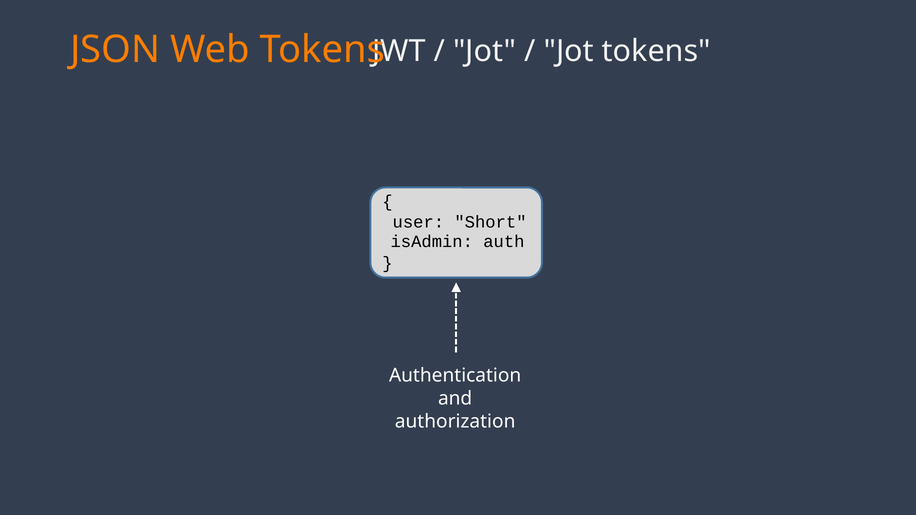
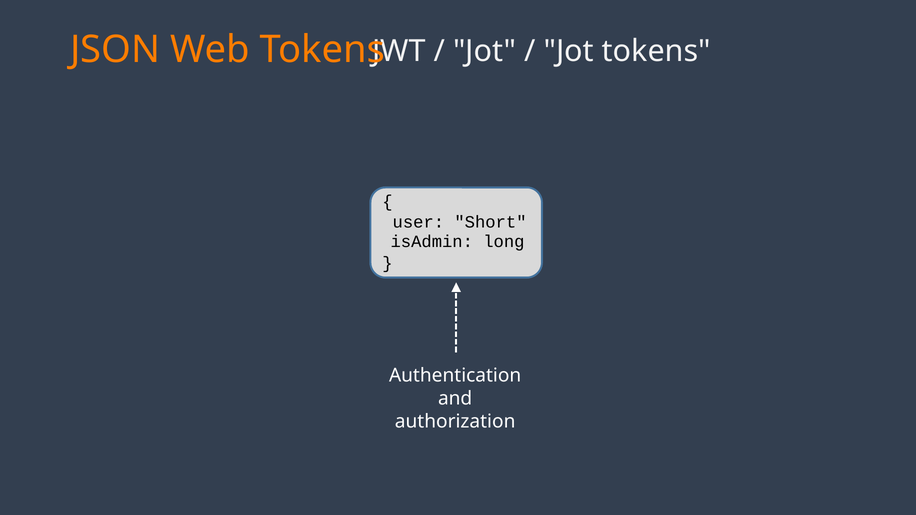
auth: auth -> long
